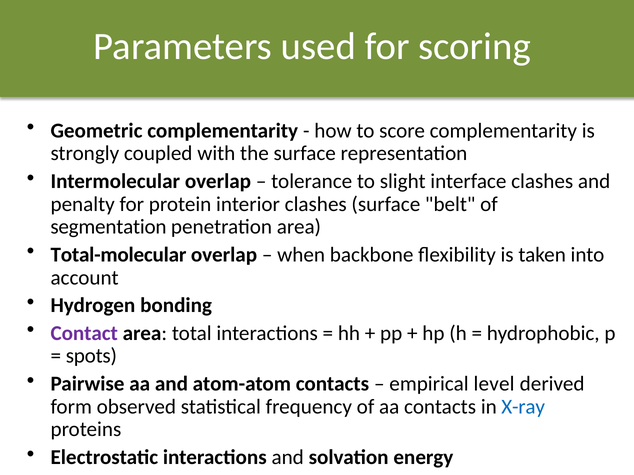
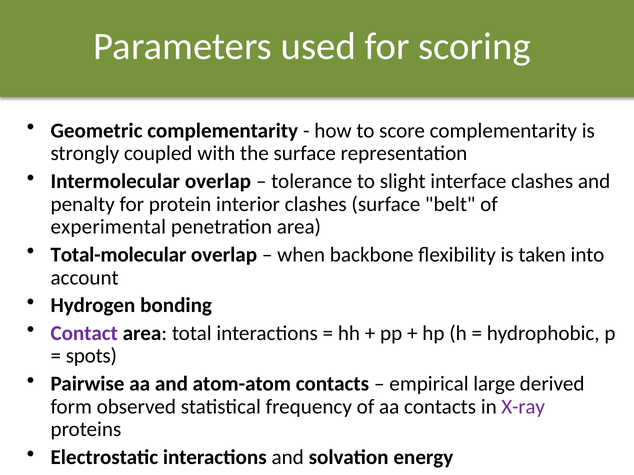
segmentation: segmentation -> experimental
level: level -> large
X-ray colour: blue -> purple
